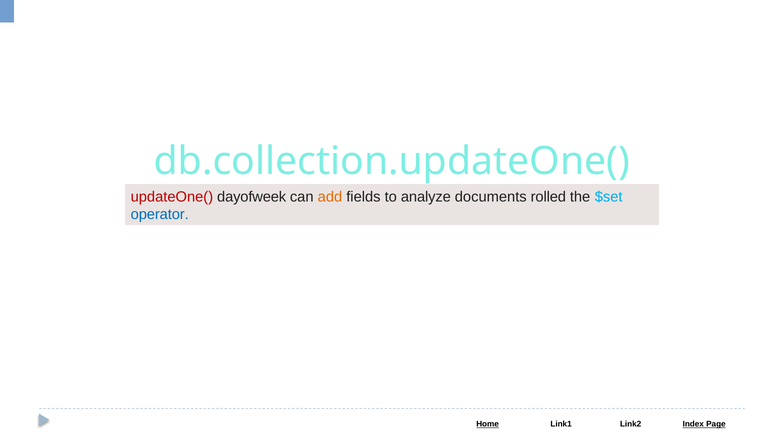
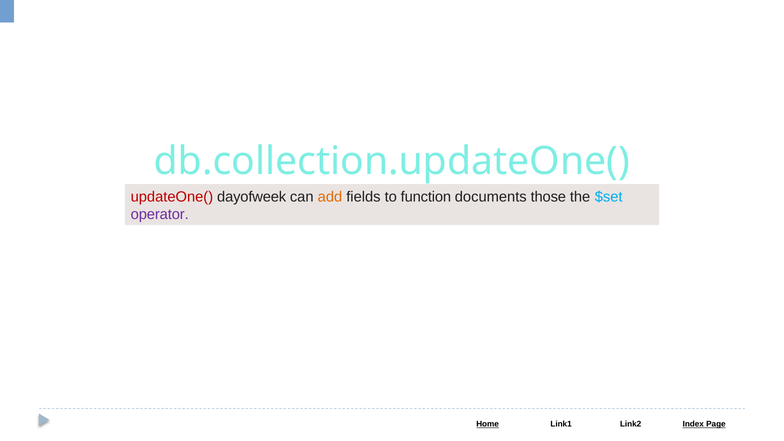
analyze: analyze -> function
rolled: rolled -> those
operator colour: blue -> purple
